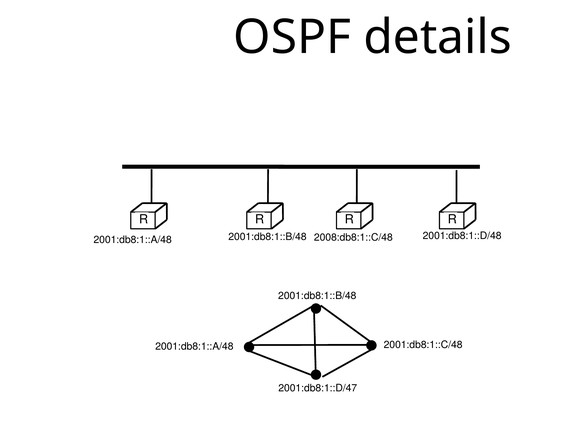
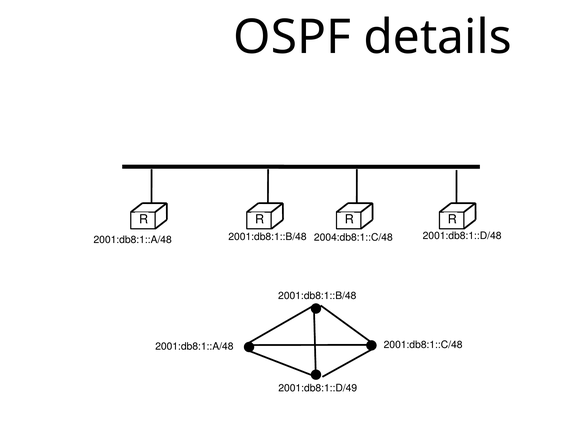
2008:db8:1::C/48: 2008:db8:1::C/48 -> 2004:db8:1::C/48
2001:db8:1::D/47: 2001:db8:1::D/47 -> 2001:db8:1::D/49
